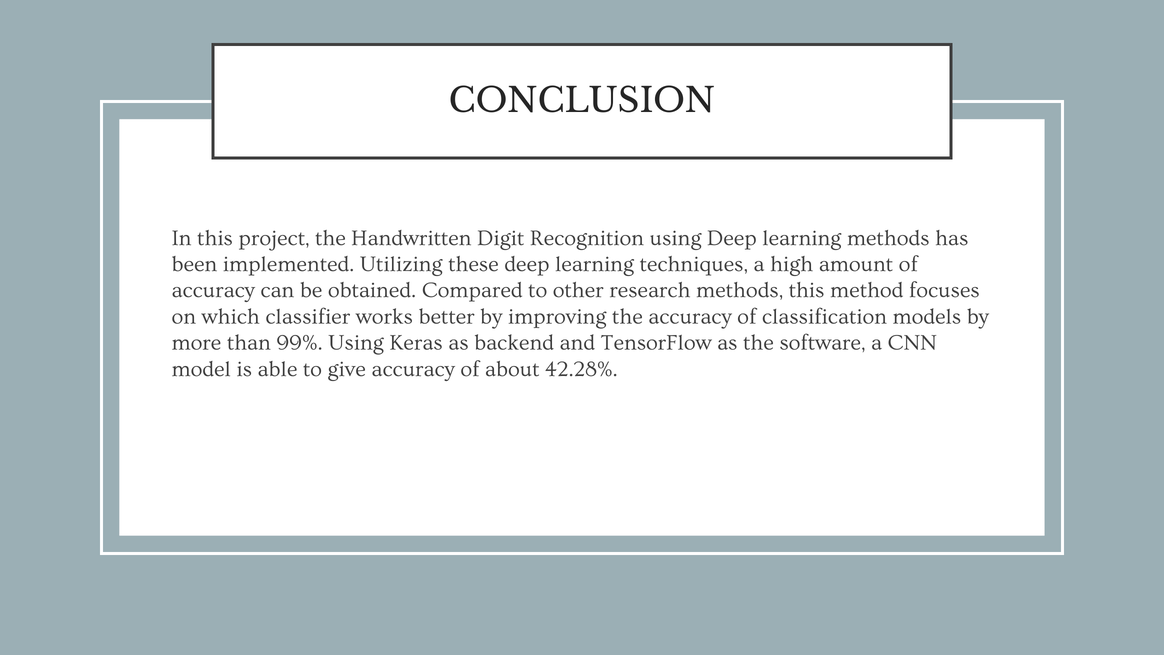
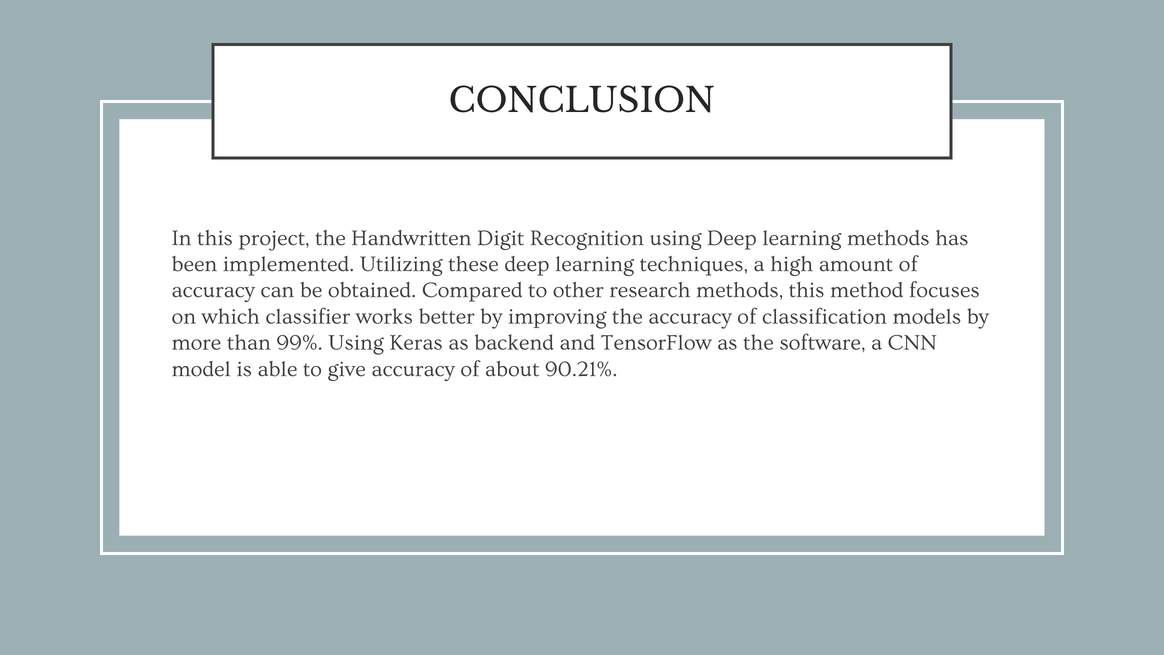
42.28%: 42.28% -> 90.21%
